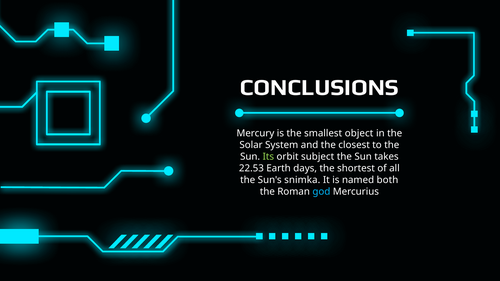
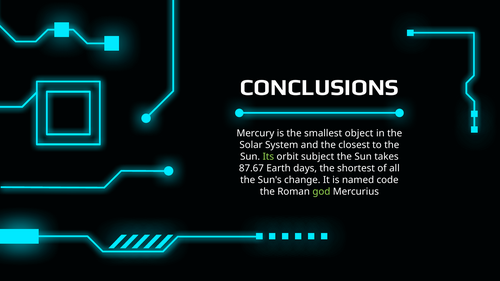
22.53: 22.53 -> 87.67
snimka: snimka -> change
both: both -> code
god colour: light blue -> light green
